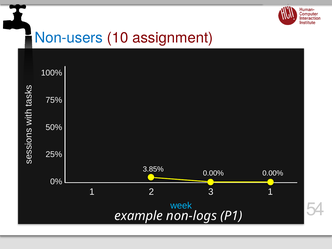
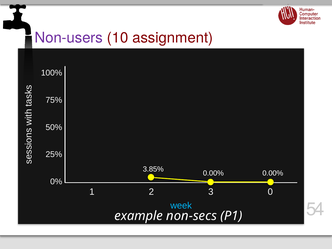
Non-users colour: blue -> purple
3 1: 1 -> 0
non-logs: non-logs -> non-secs
